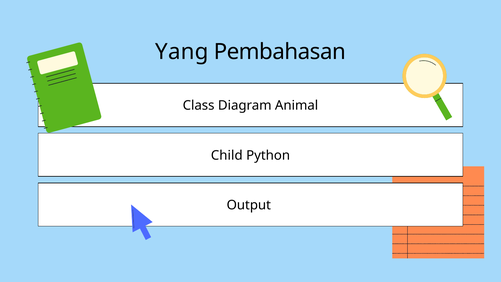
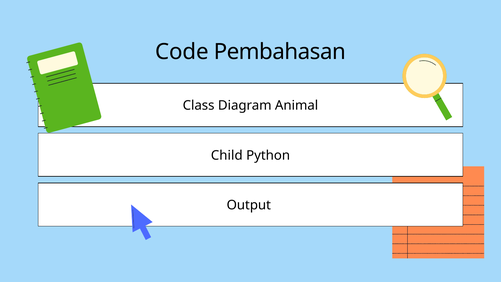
Yang: Yang -> Code
